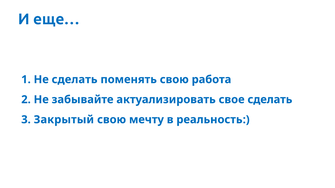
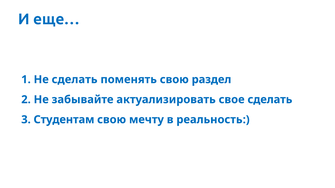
работа: работа -> раздел
Закрытый: Закрытый -> Студентам
